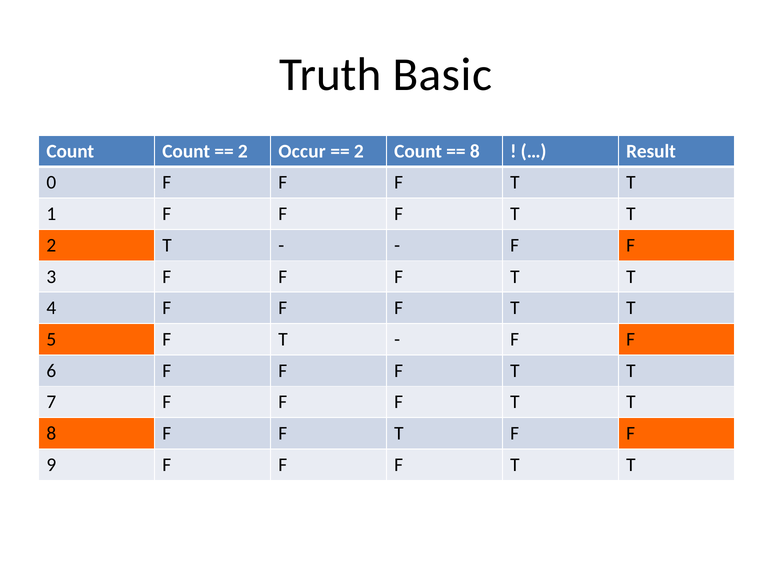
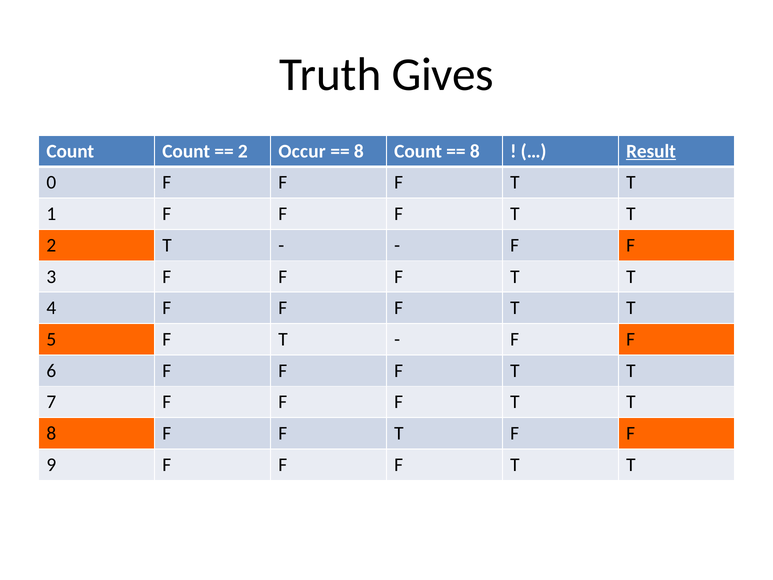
Basic: Basic -> Gives
2 at (359, 151): 2 -> 8
Result underline: none -> present
